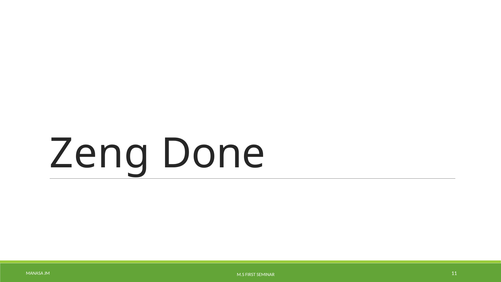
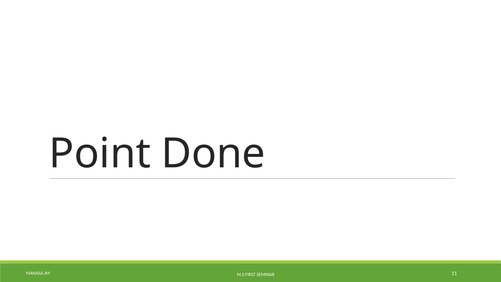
Zeng: Zeng -> Point
